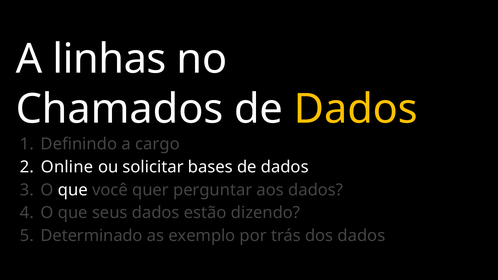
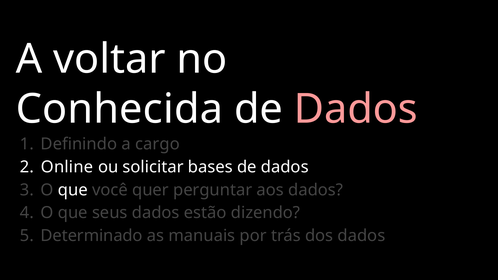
linhas: linhas -> voltar
Chamados: Chamados -> Conhecida
Dados at (356, 109) colour: yellow -> pink
exemplo: exemplo -> manuais
